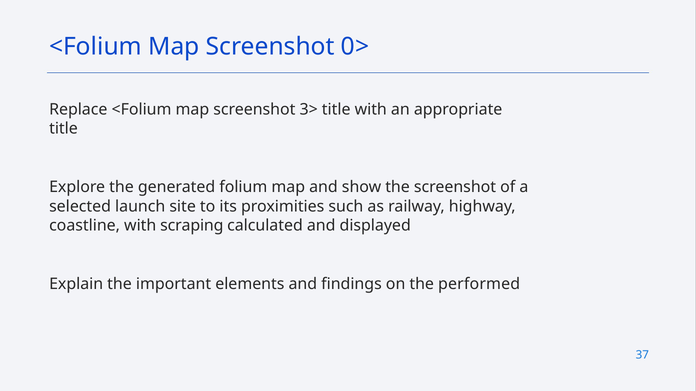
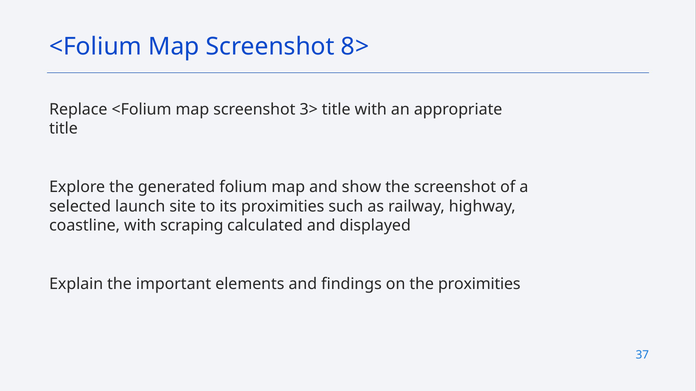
0>: 0> -> 8>
the performed: performed -> proximities
